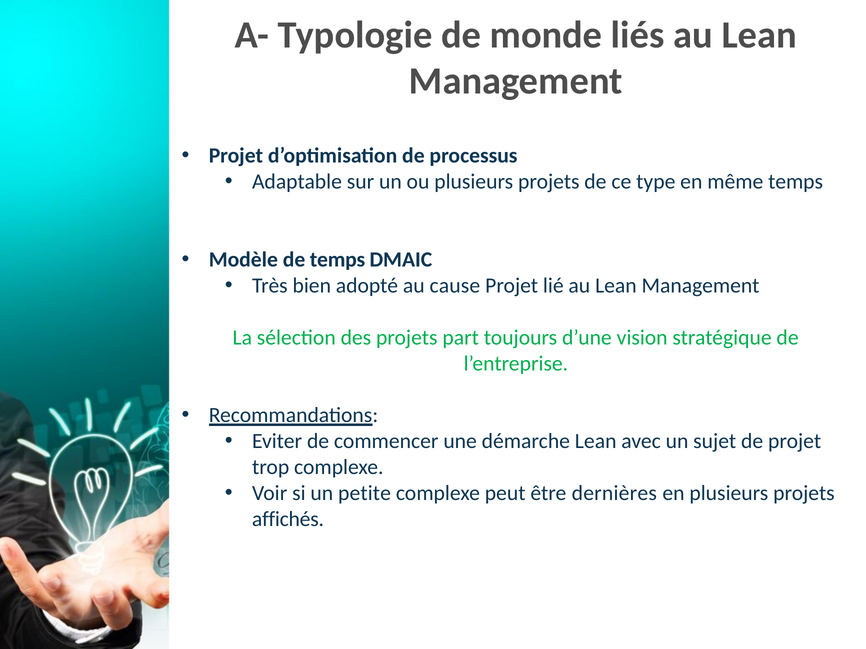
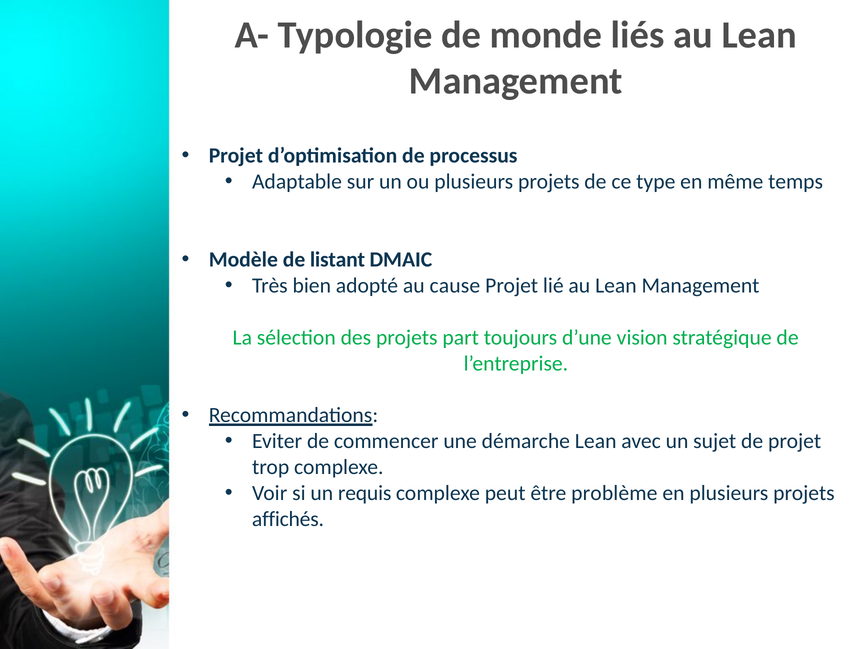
de temps: temps -> listant
petite: petite -> requis
dernières: dernières -> problème
